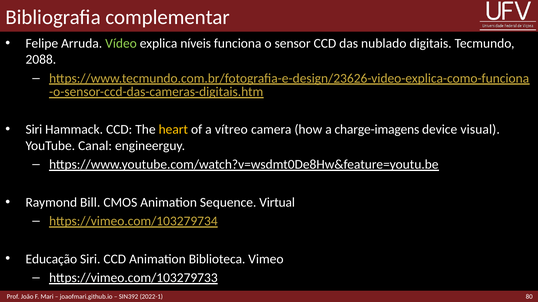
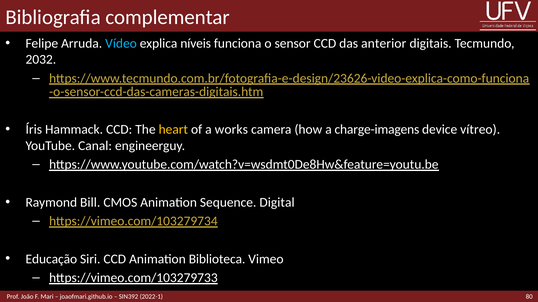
Vídeo colour: light green -> light blue
nublado: nublado -> anterior
2088: 2088 -> 2032
Siri at (34, 130): Siri -> Íris
vítreo: vítreo -> works
visual: visual -> vítreo
Virtual: Virtual -> Digital
